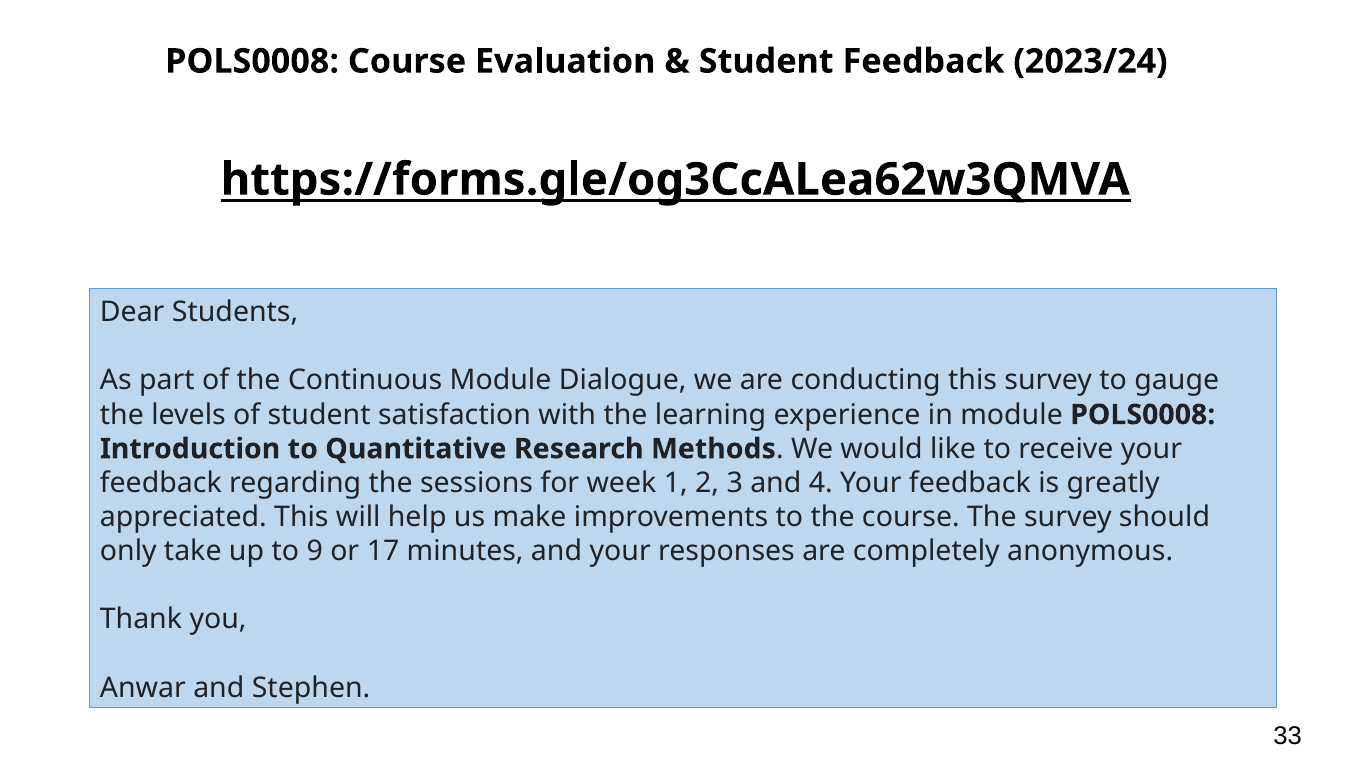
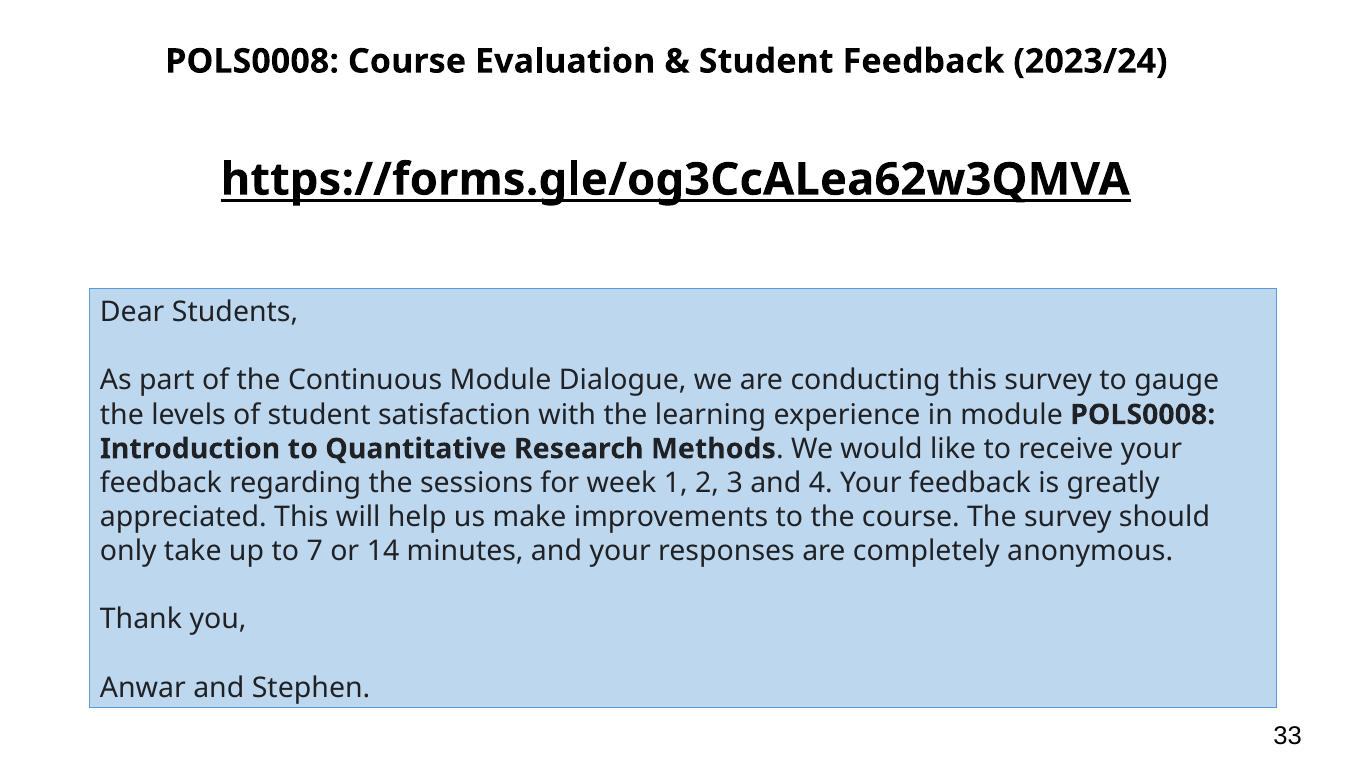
9: 9 -> 7
17: 17 -> 14
